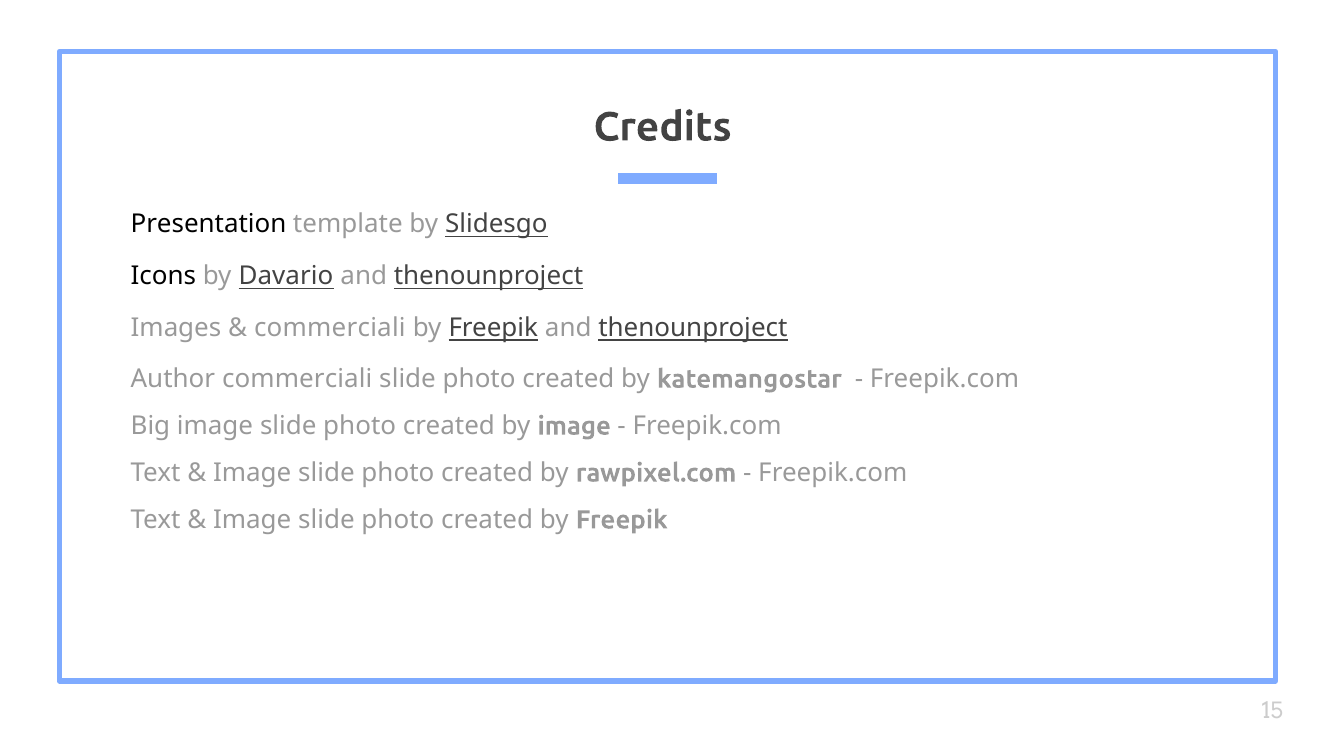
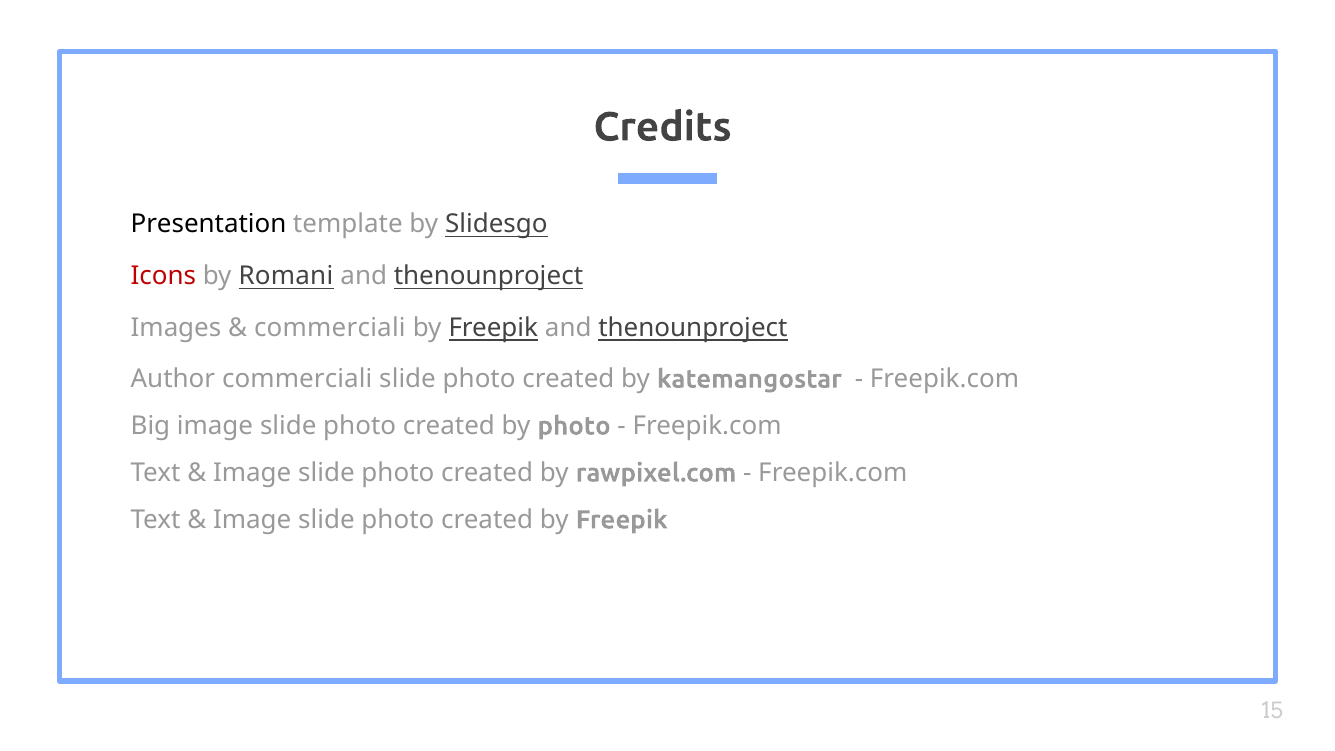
Icons colour: black -> red
Davario: Davario -> Romani
by image: image -> photo
